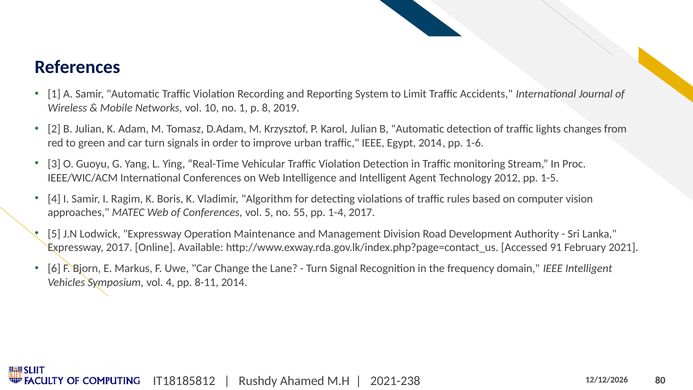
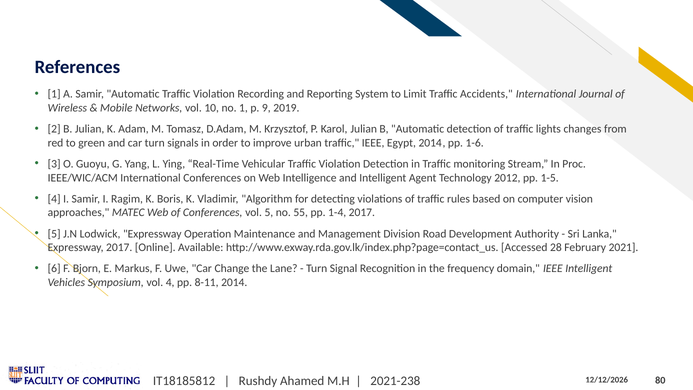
8: 8 -> 9
91: 91 -> 28
